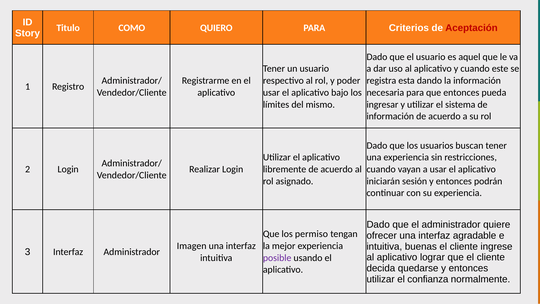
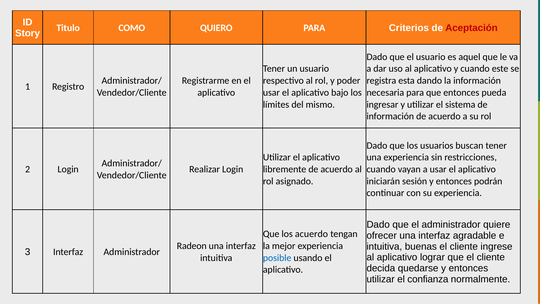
los permiso: permiso -> acuerdo
Imagen: Imagen -> Radeon
posible colour: purple -> blue
